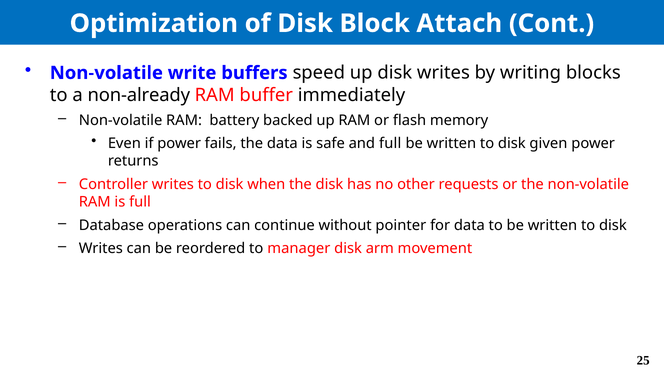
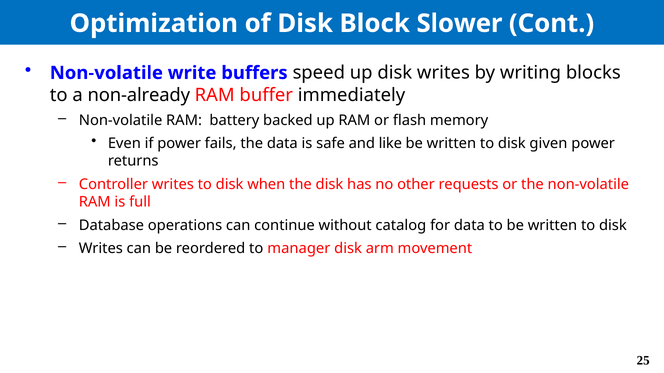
Attach: Attach -> Slower
and full: full -> like
pointer: pointer -> catalog
